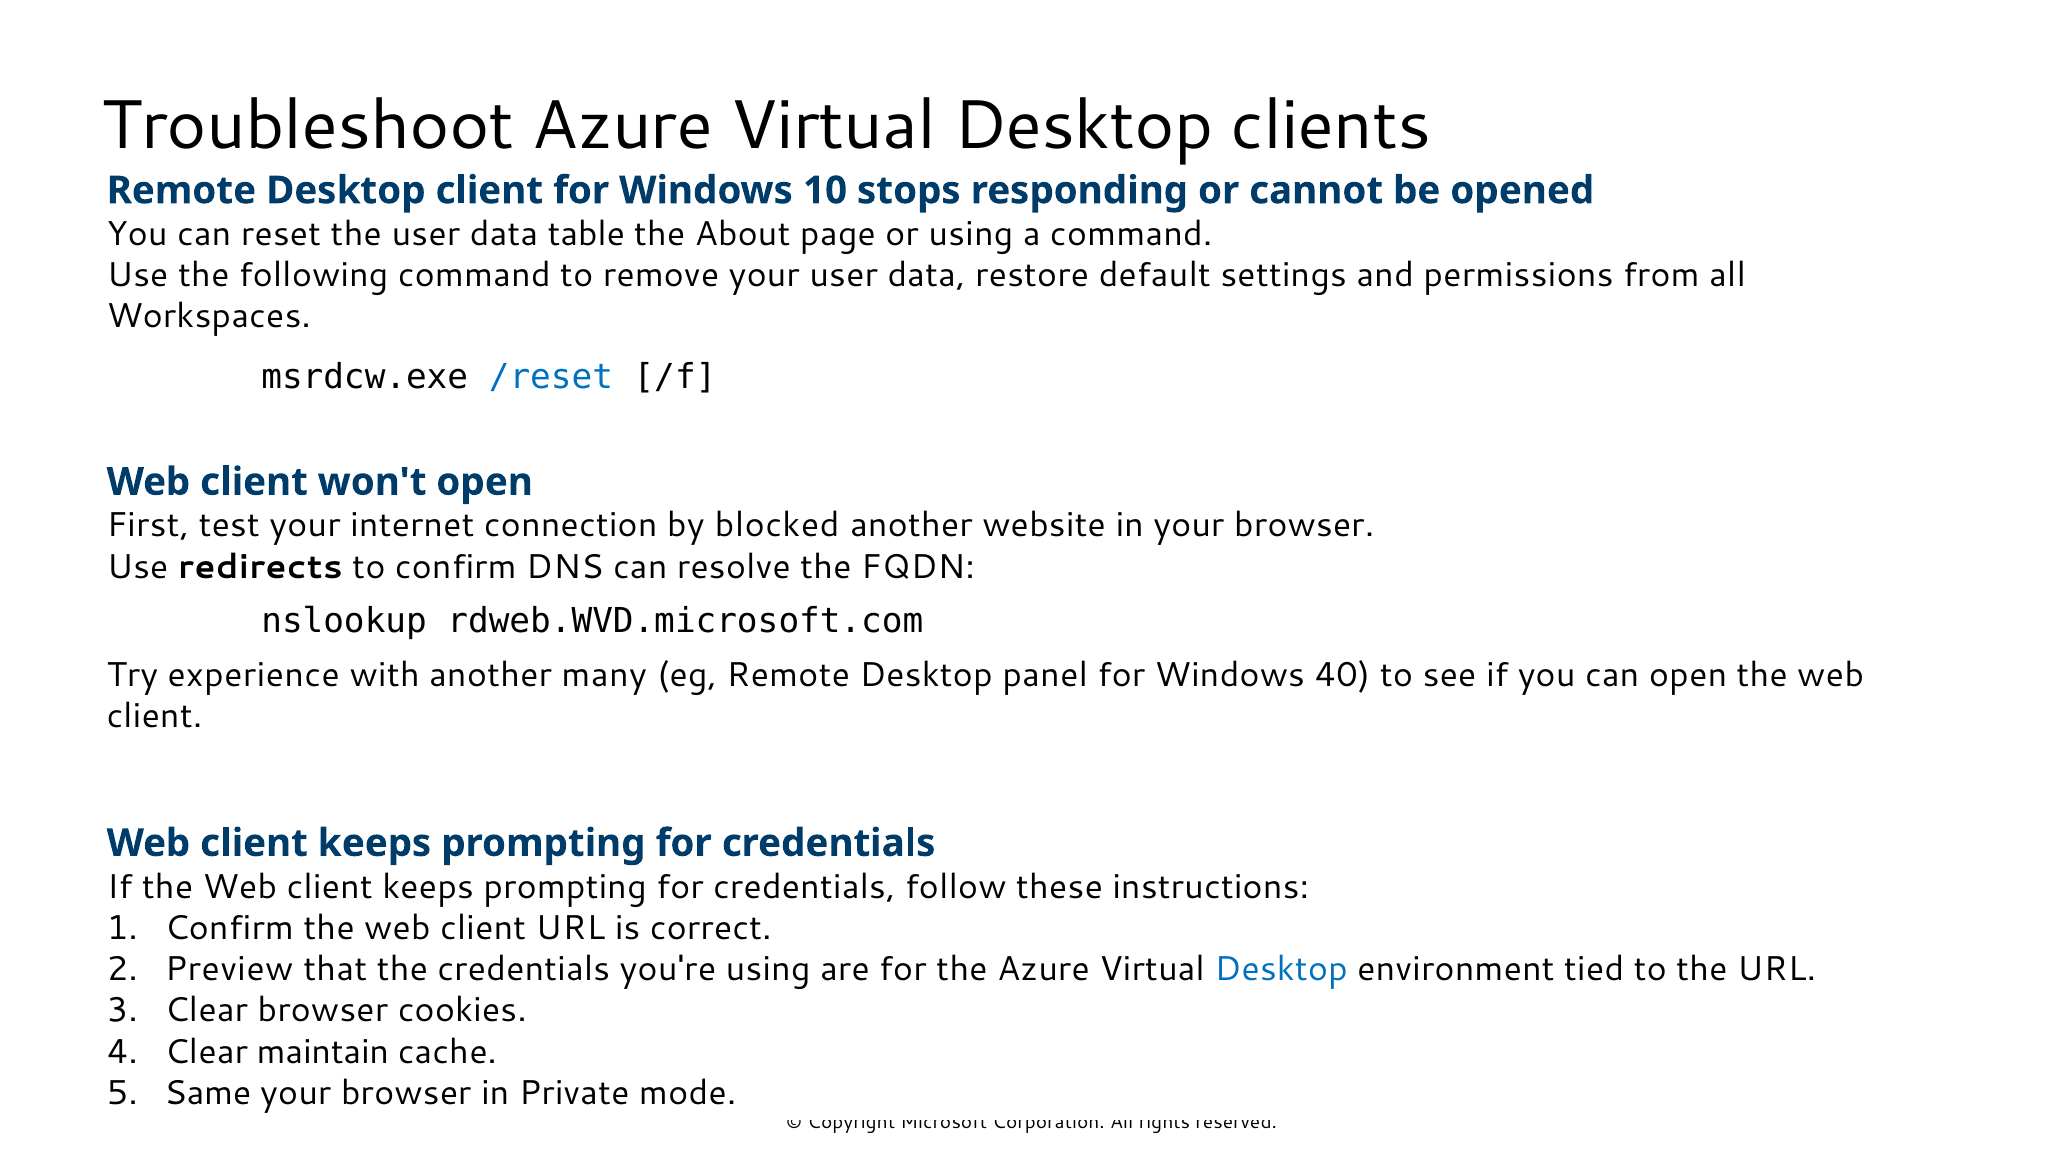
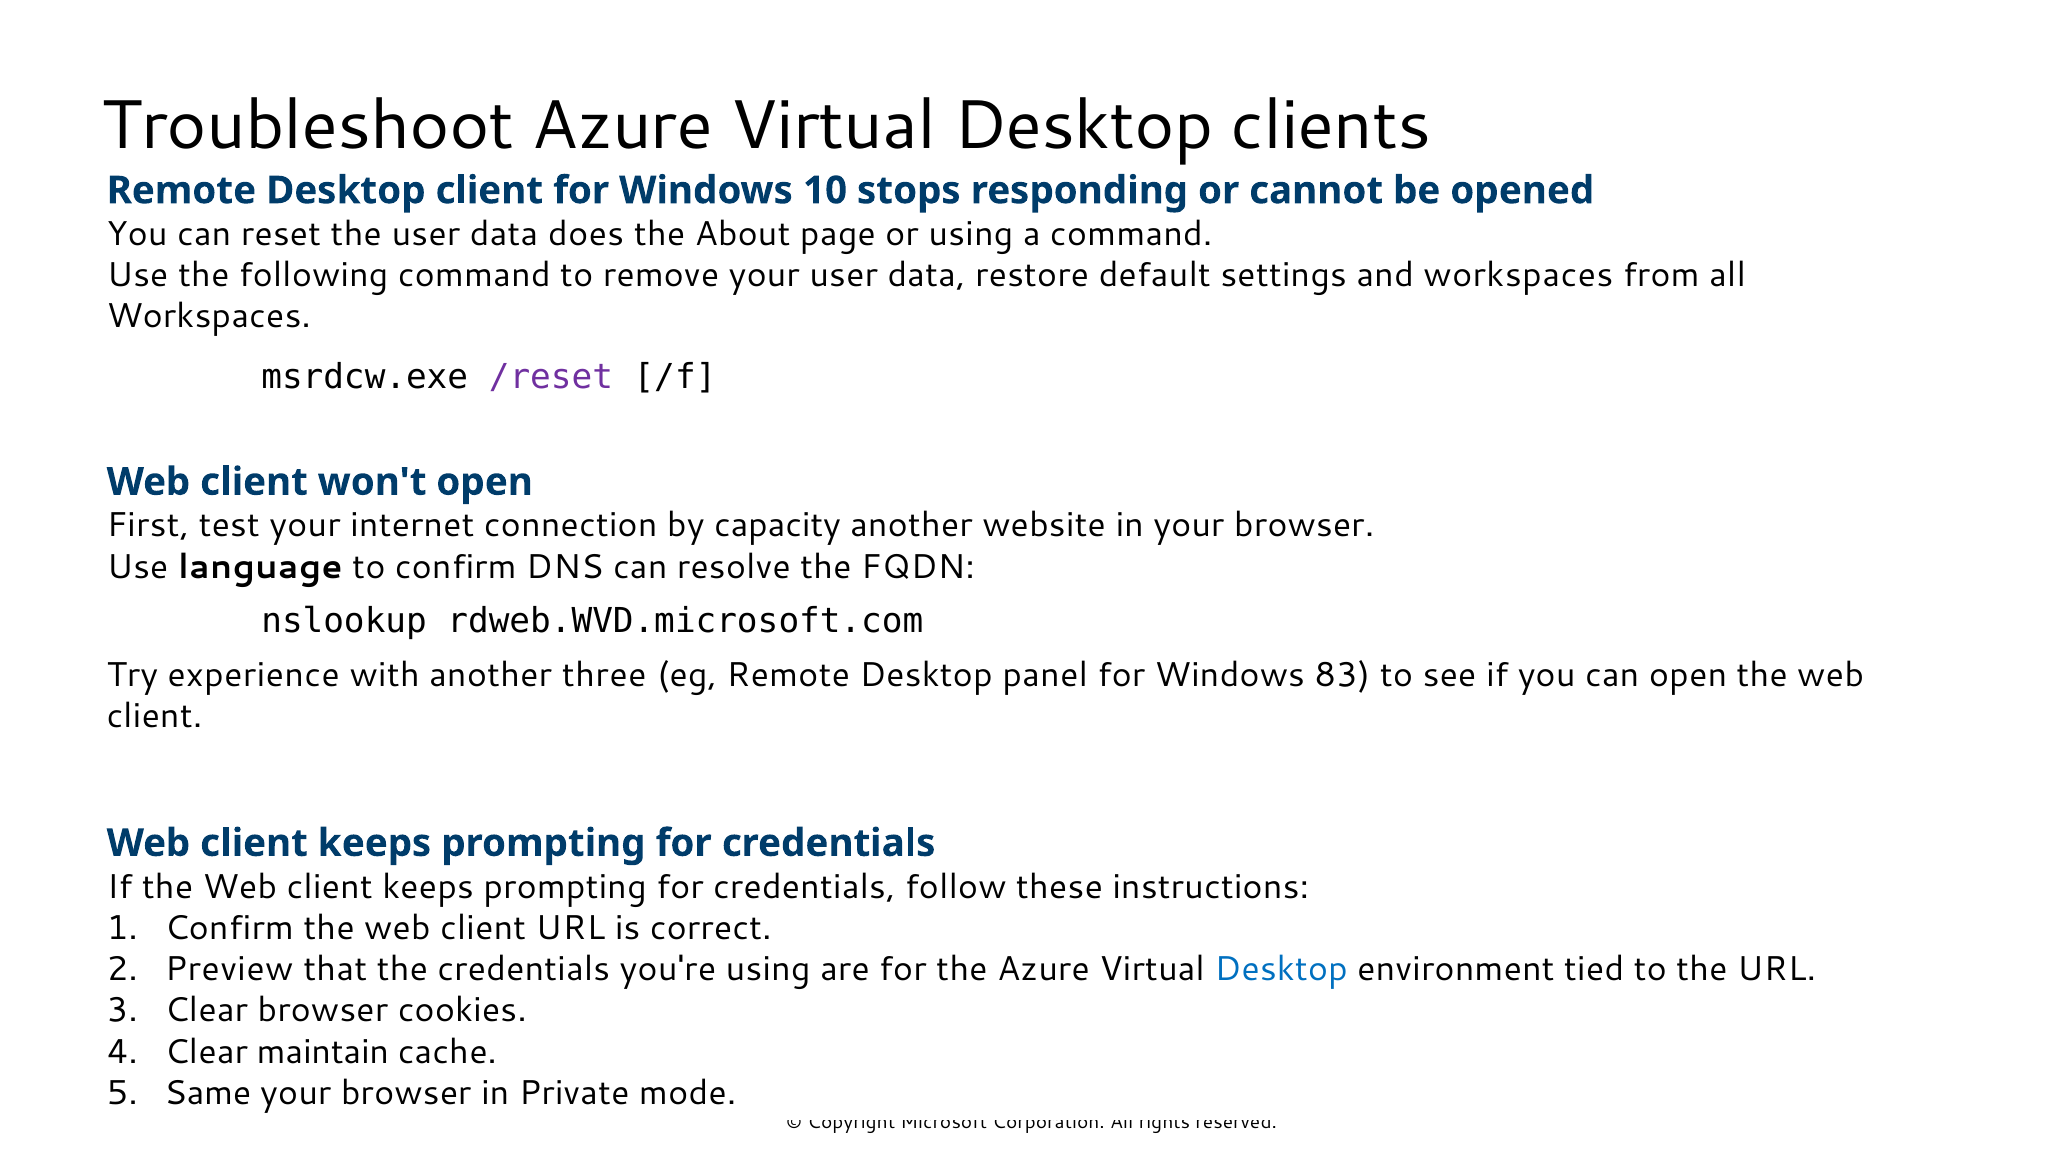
table: table -> does
and permissions: permissions -> workspaces
/reset colour: blue -> purple
blocked: blocked -> capacity
redirects: redirects -> language
many: many -> three
40: 40 -> 83
